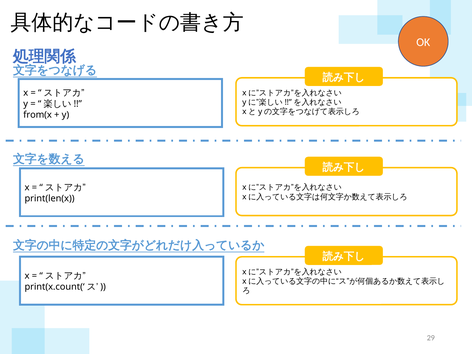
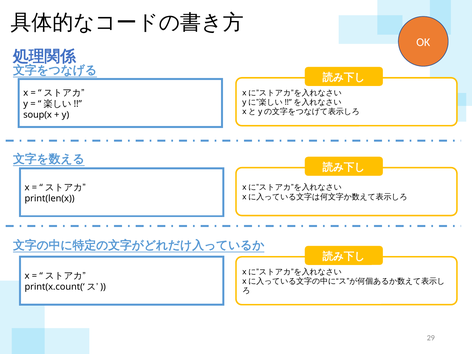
from(x: from(x -> soup(x
